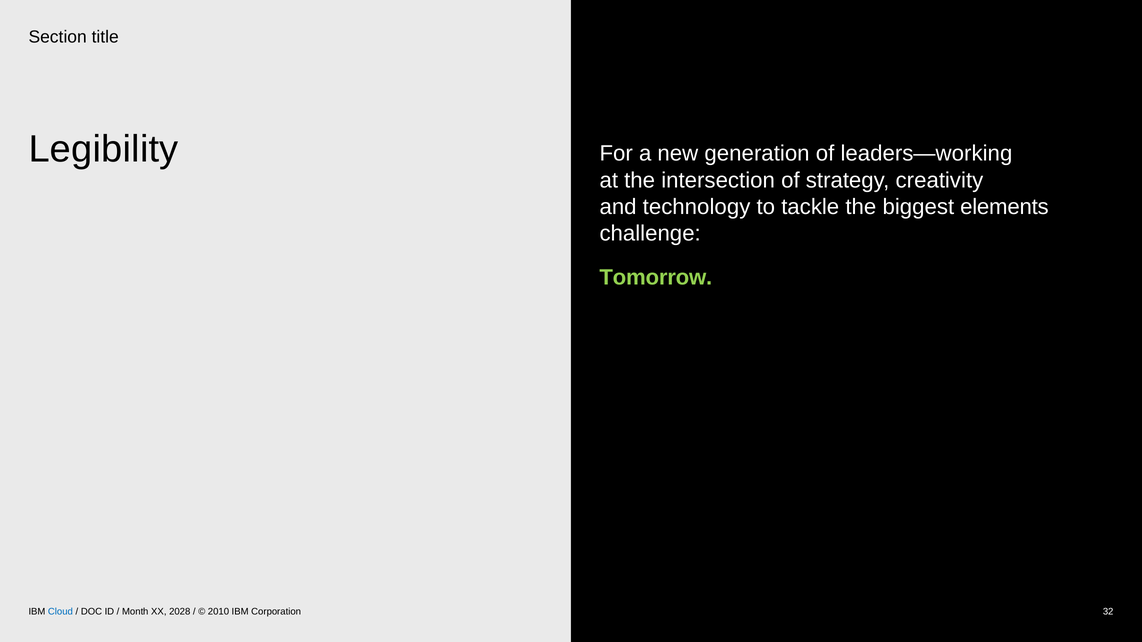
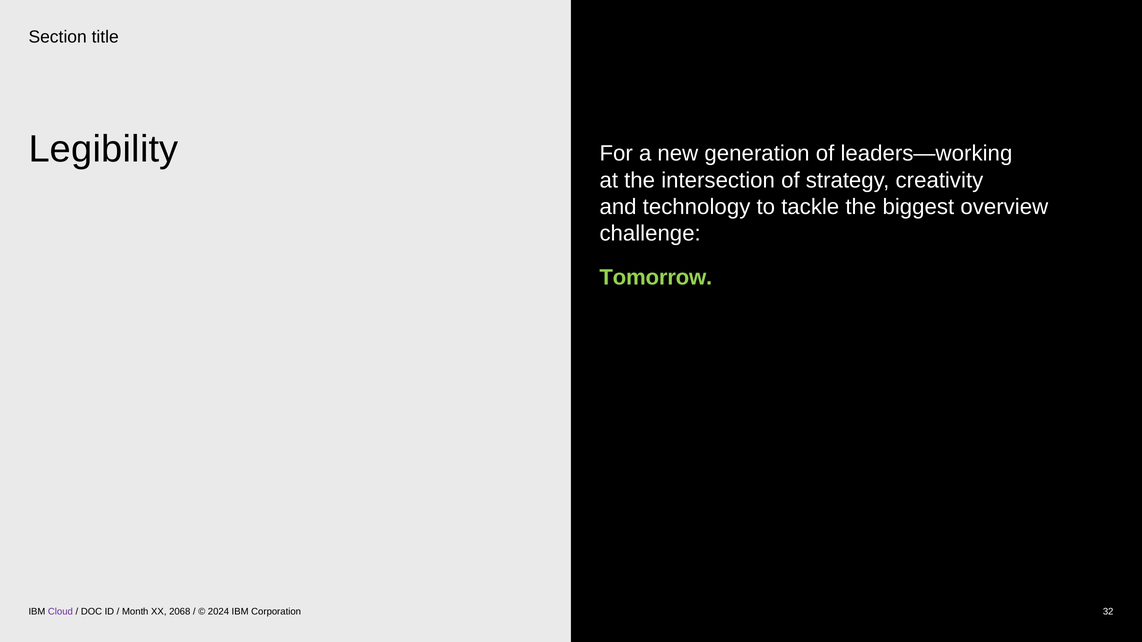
elements: elements -> overview
Cloud colour: blue -> purple
2028: 2028 -> 2068
2010: 2010 -> 2024
